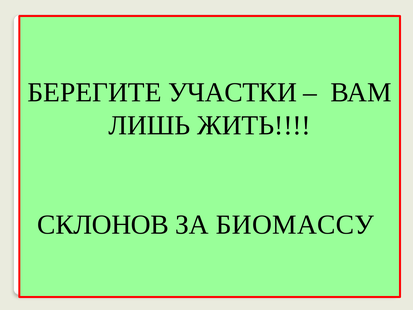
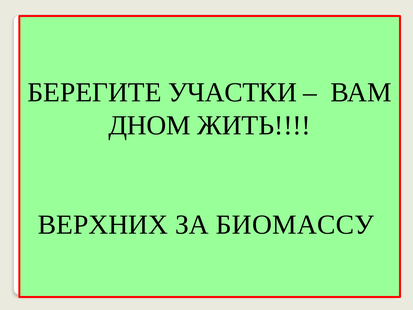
ЛИШЬ: ЛИШЬ -> ДНОМ
СКЛОНОВ: СКЛОНОВ -> ВЕРХНИХ
